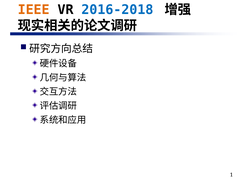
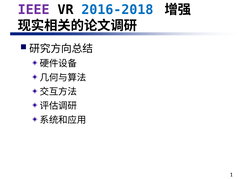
IEEE colour: orange -> purple
